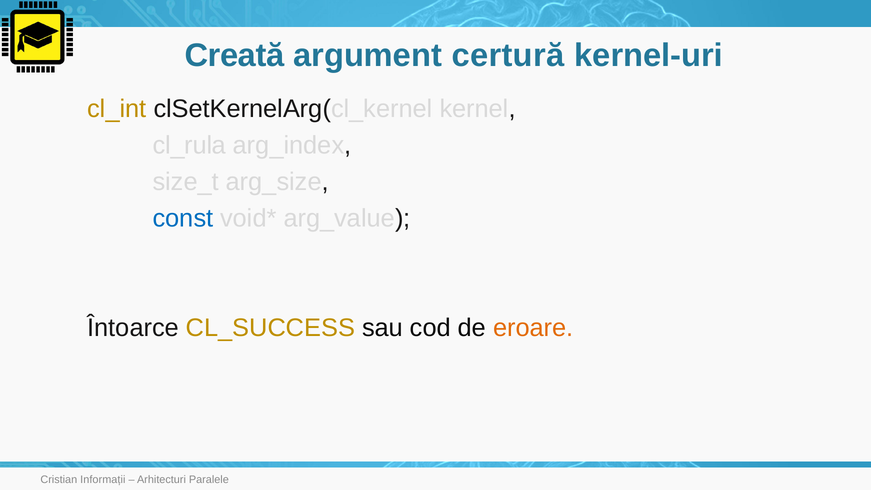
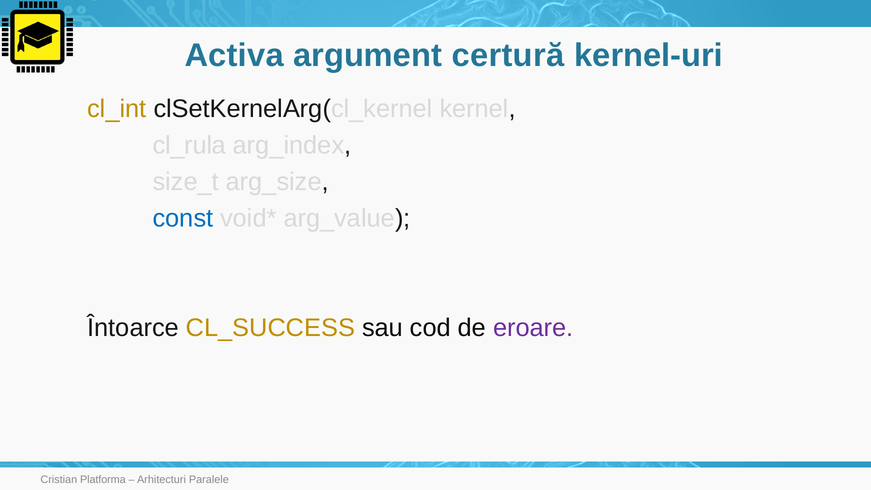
Creată: Creată -> Activa
eroare colour: orange -> purple
Informații: Informații -> Platforma
